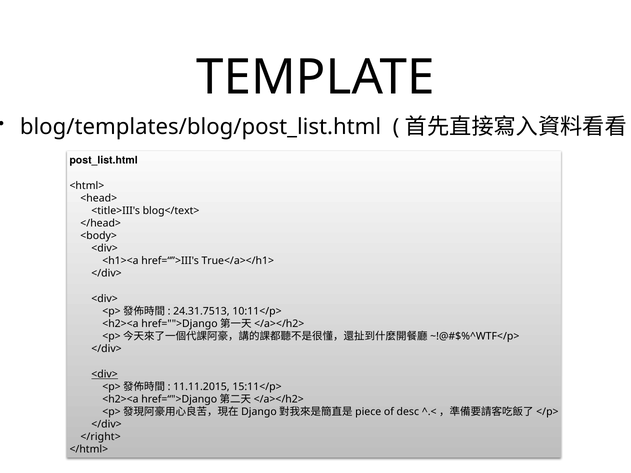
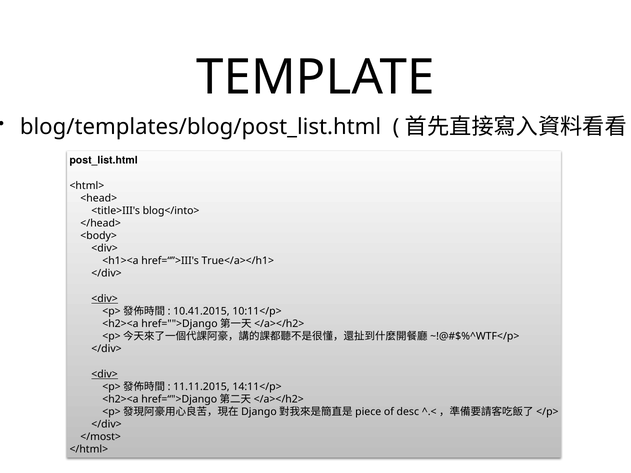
blog</text>: blog</text> -> blog</into>
<div> at (105, 299) underline: none -> present
24.31.7513: 24.31.7513 -> 10.41.2015
15:11</p>: 15:11</p> -> 14:11</p>
</right>: </right> -> </most>
